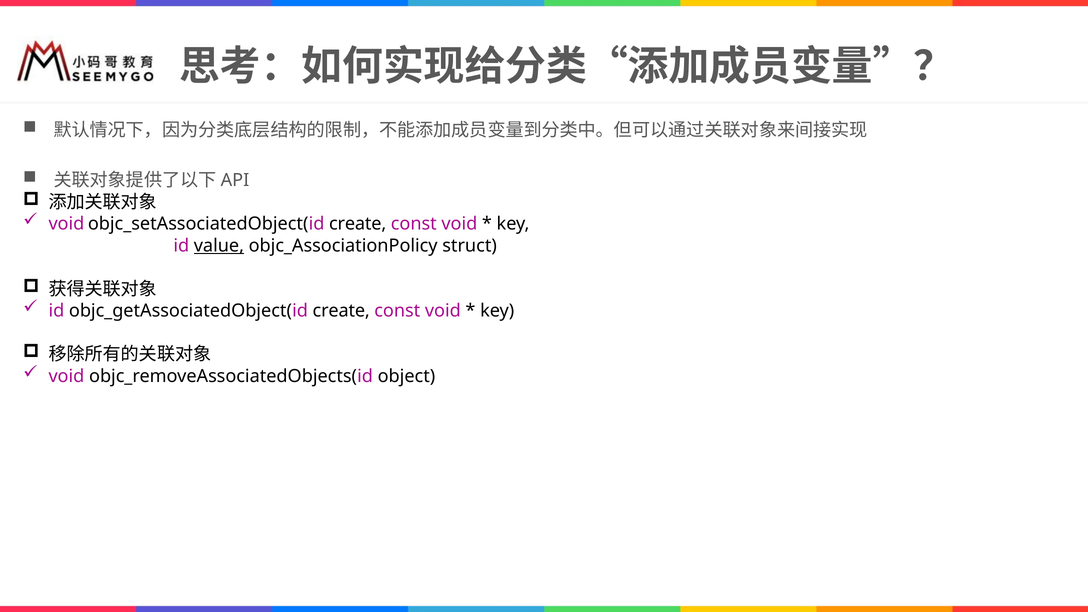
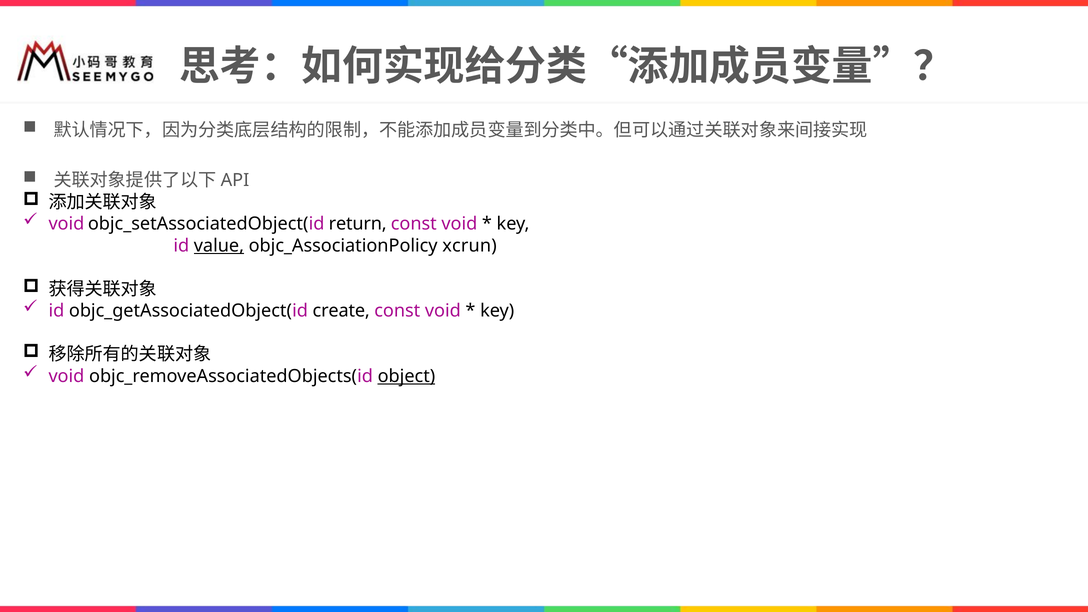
objc_setAssociatedObject(id create: create -> return
struct: struct -> xcrun
object underline: none -> present
